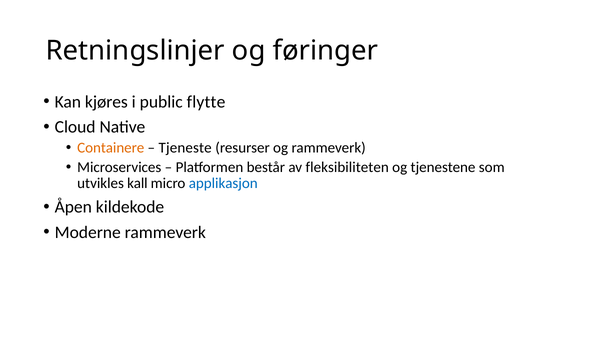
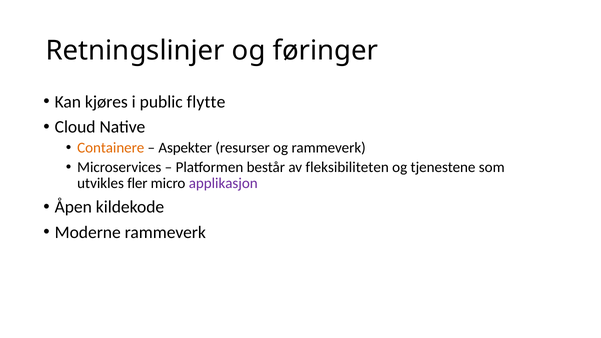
Tjeneste: Tjeneste -> Aspekter
kall: kall -> fler
applikasjon colour: blue -> purple
